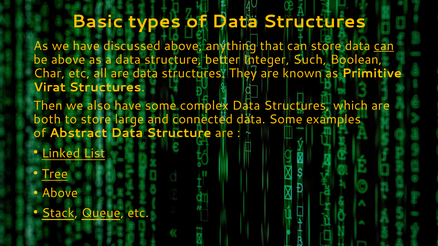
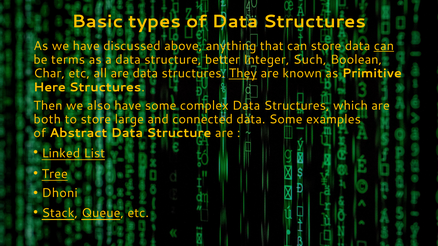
be above: above -> terms
They underline: none -> present
Virat: Virat -> Here
Above at (60, 193): Above -> Dhoni
